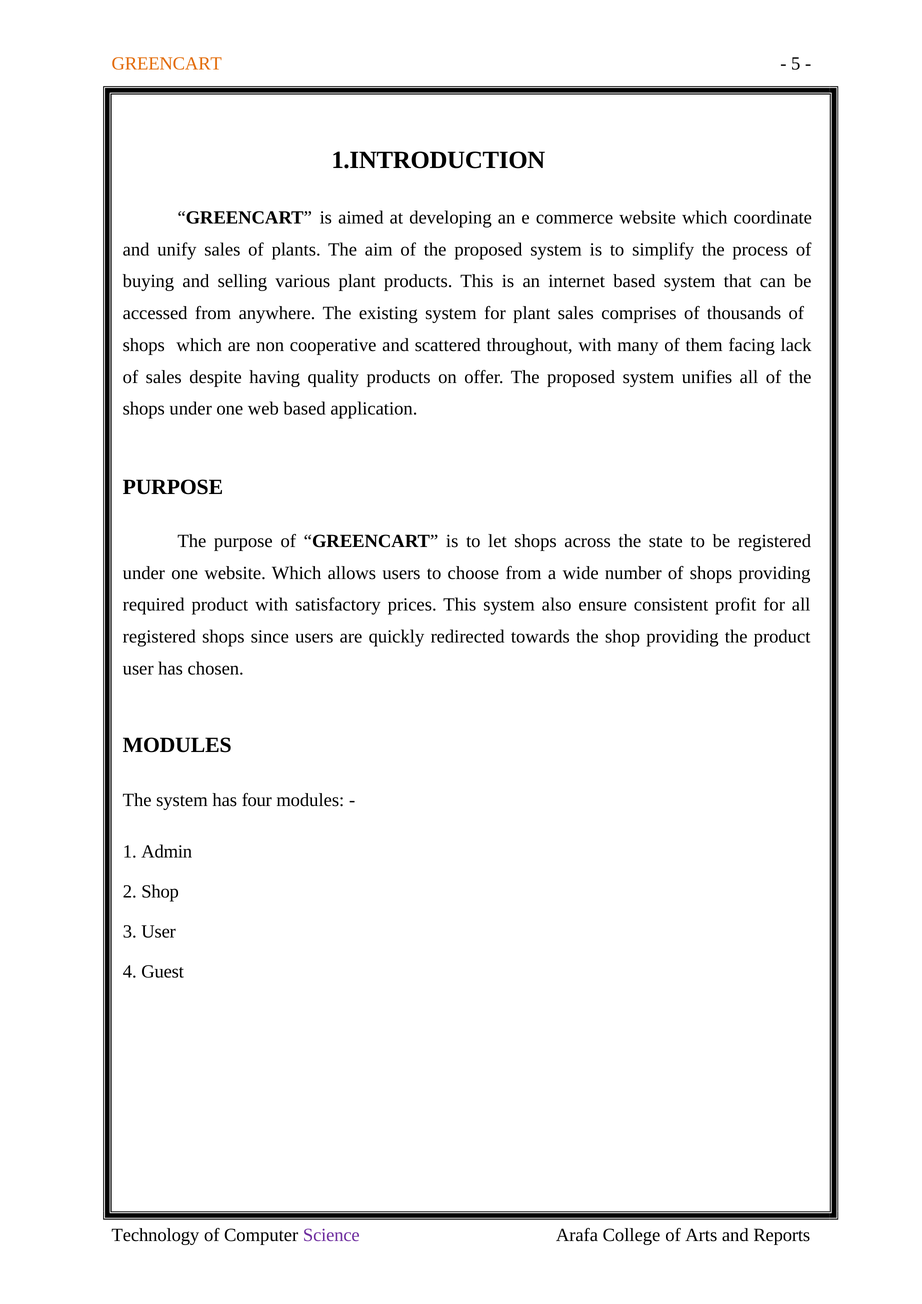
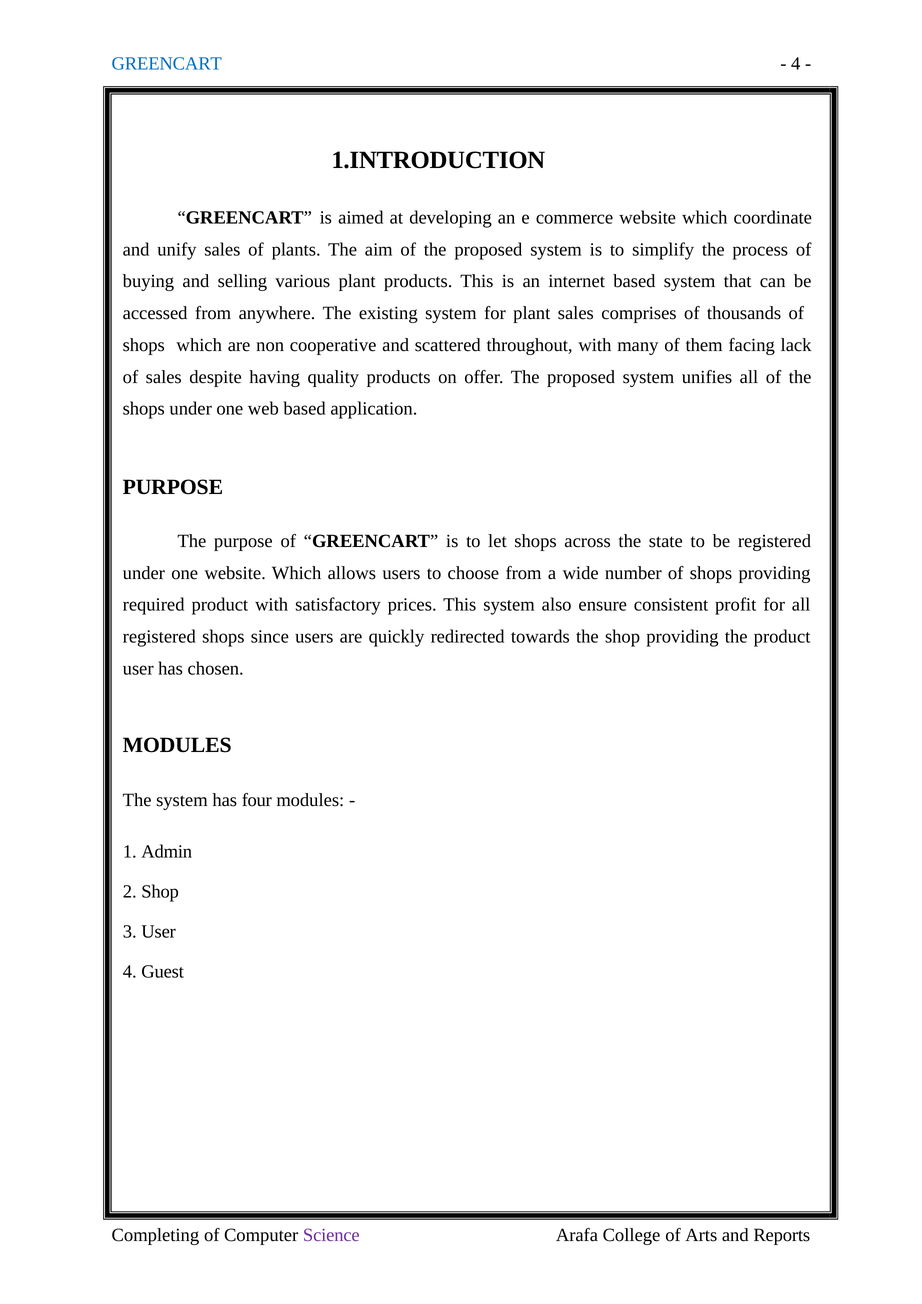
GREENCART at (167, 64) colour: orange -> blue
5: 5 -> 4
Technology: Technology -> Completing
